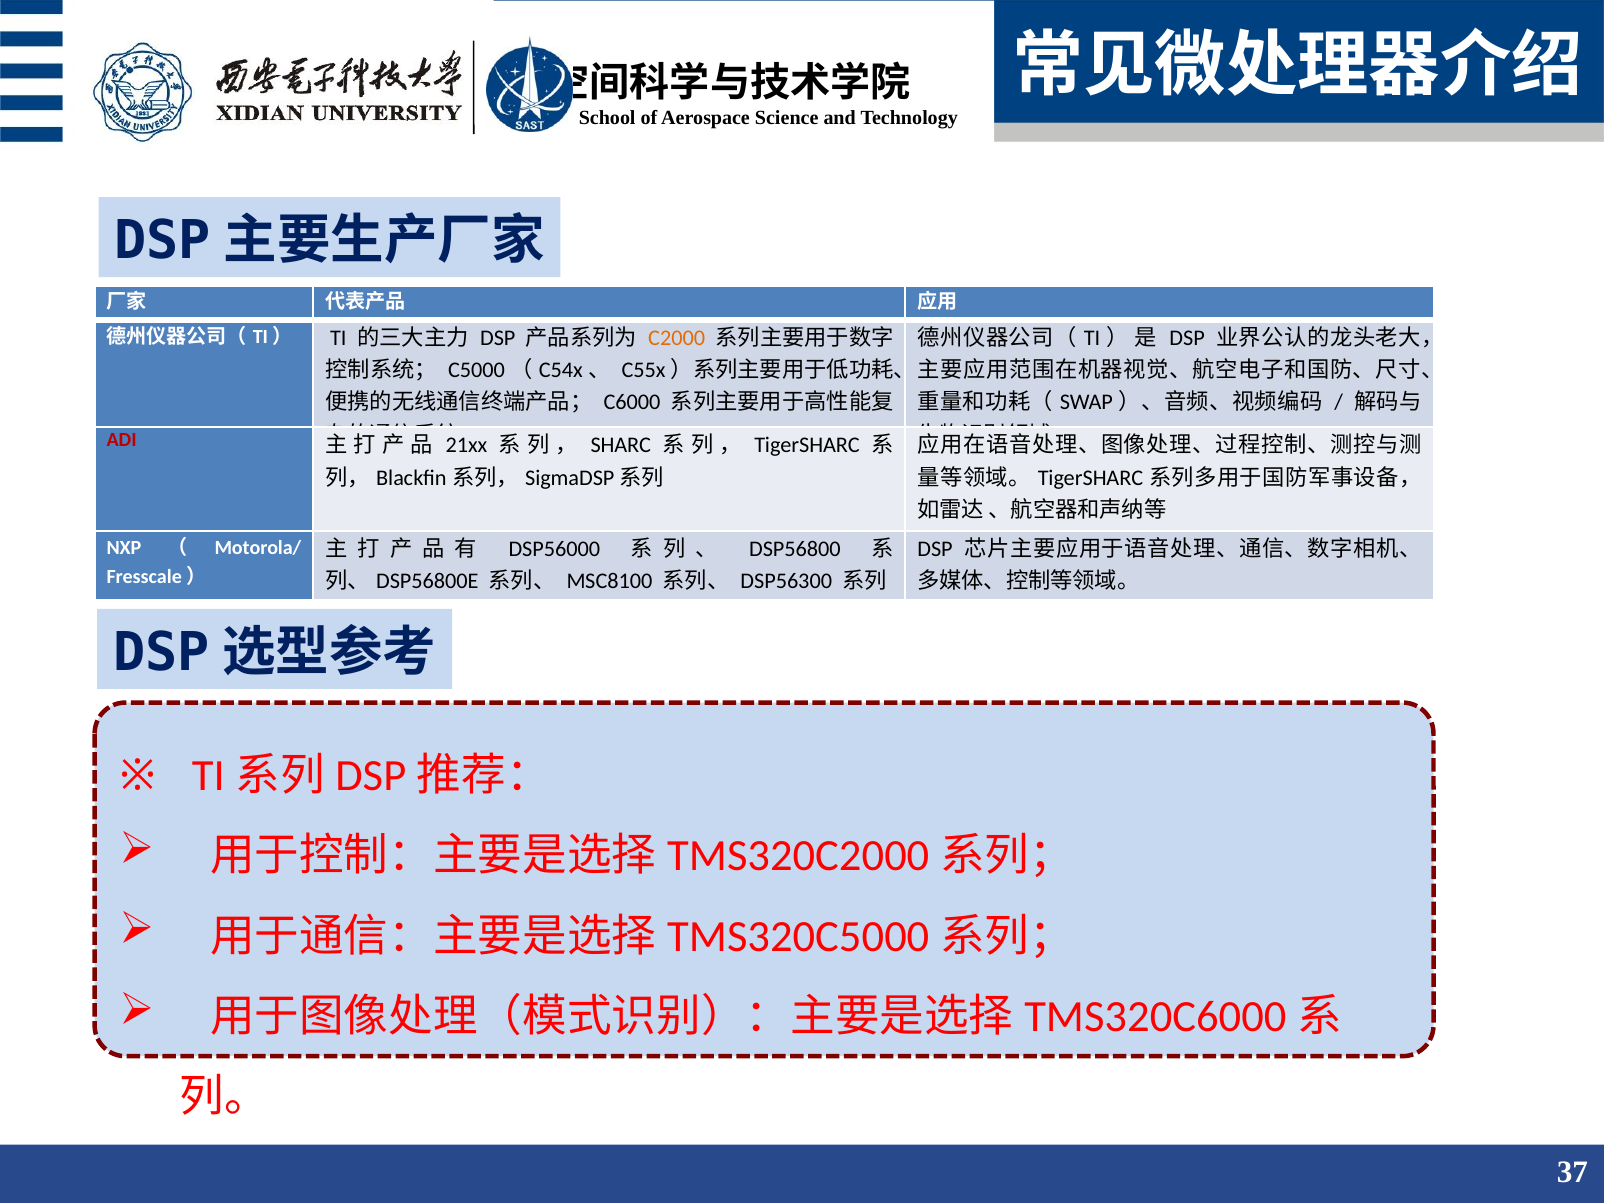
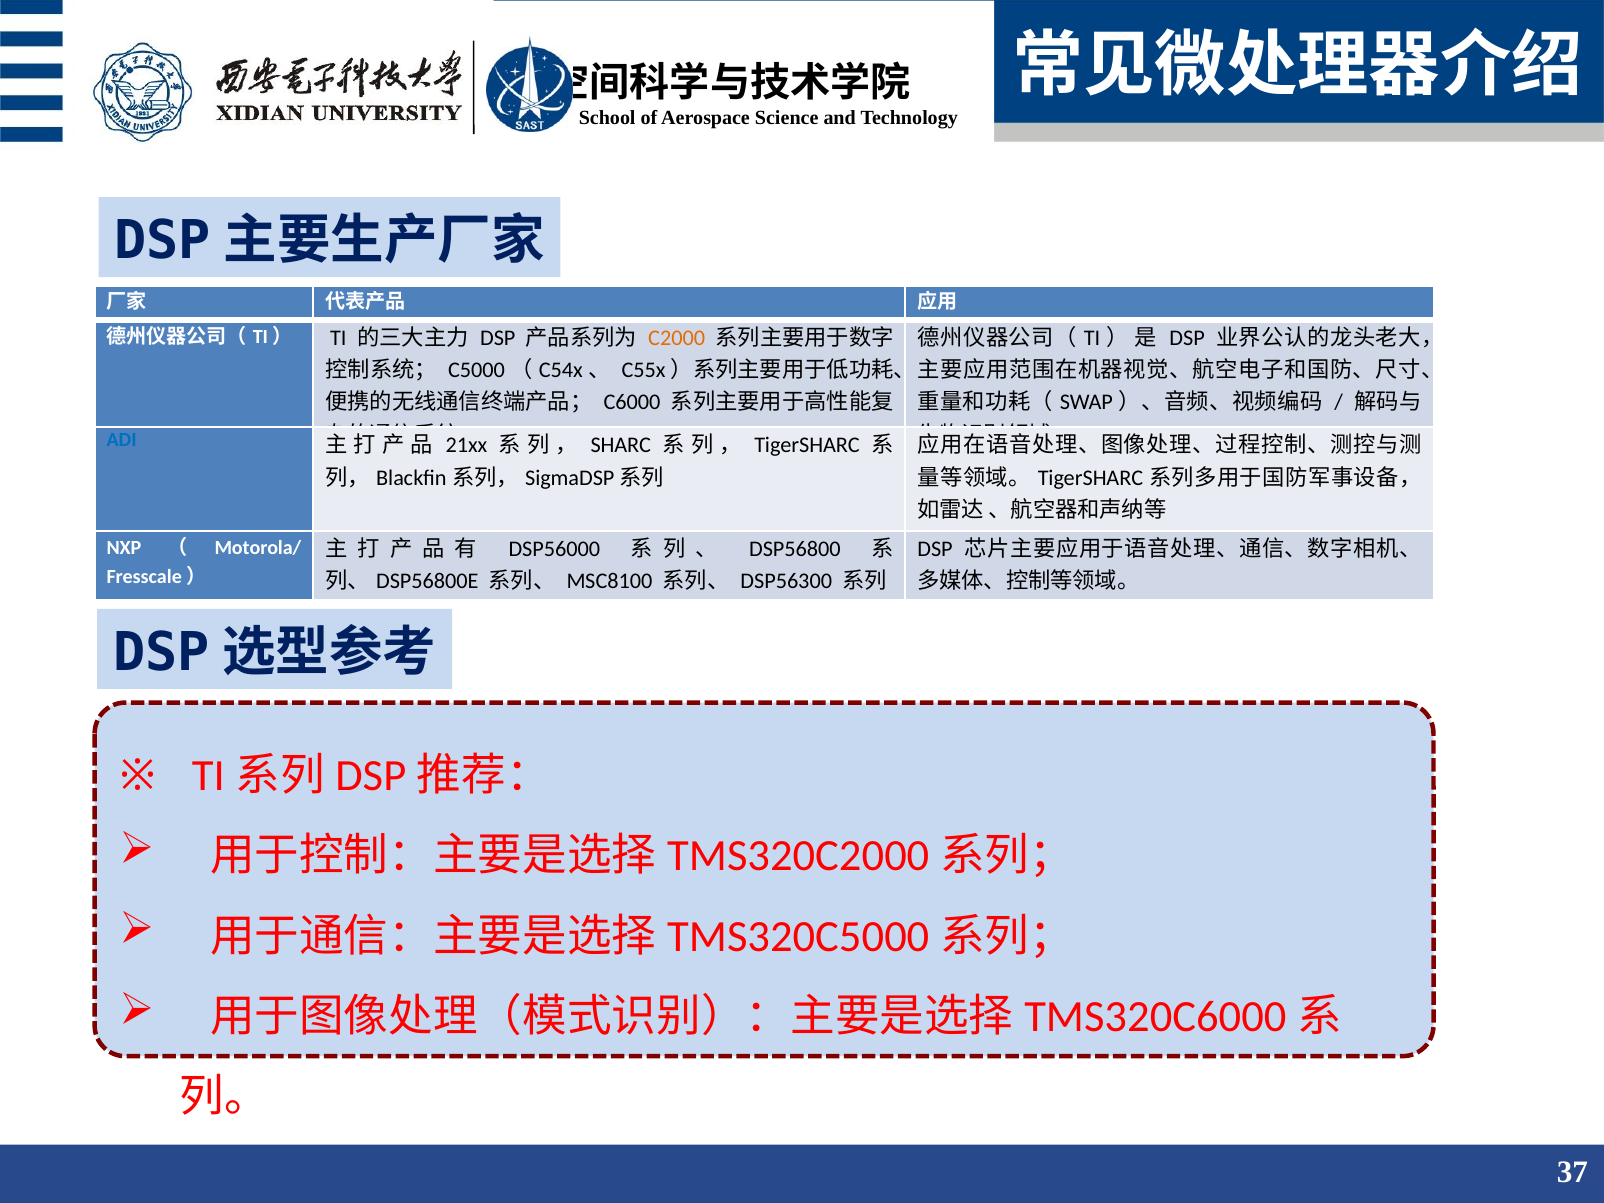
ADI colour: red -> blue
